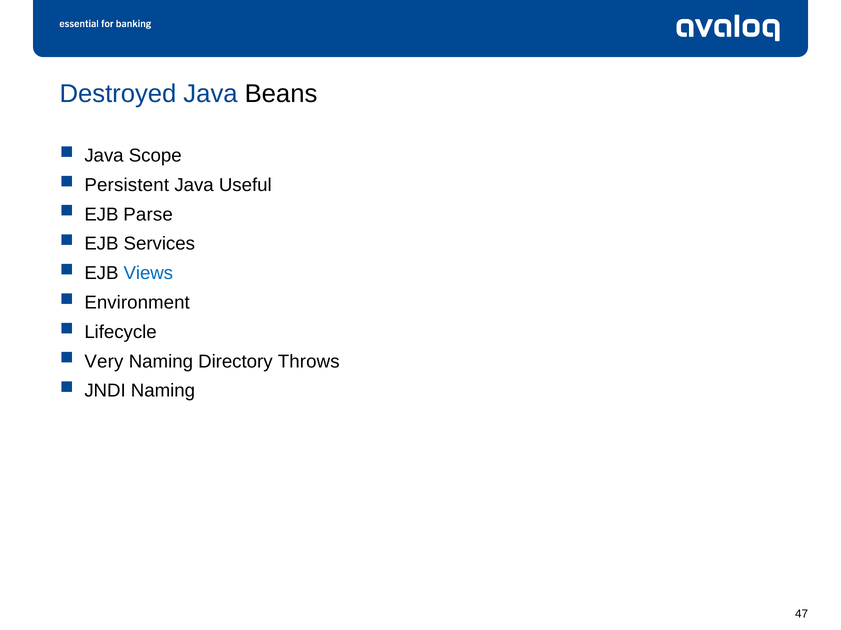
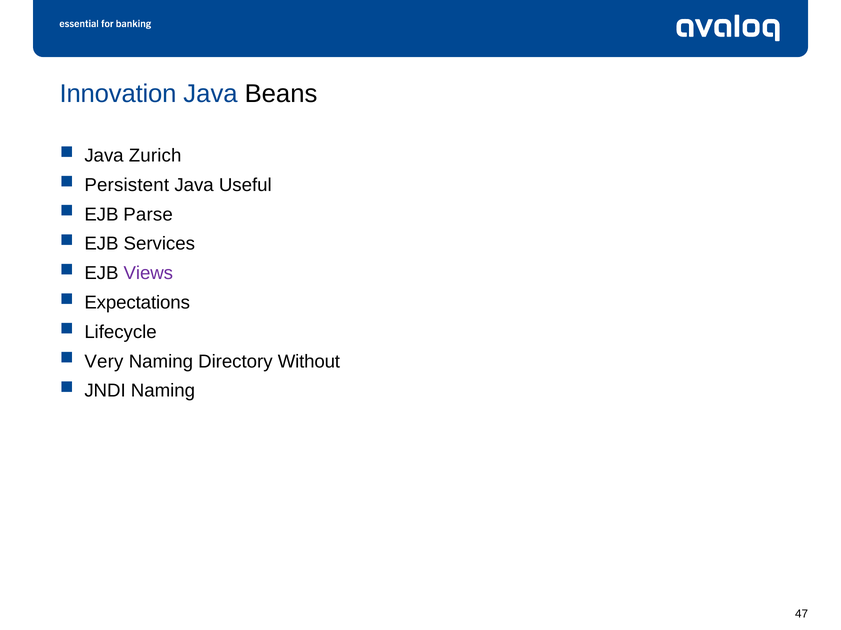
Destroyed: Destroyed -> Innovation
Scope: Scope -> Zurich
Views colour: blue -> purple
Environment: Environment -> Expectations
Throws: Throws -> Without
